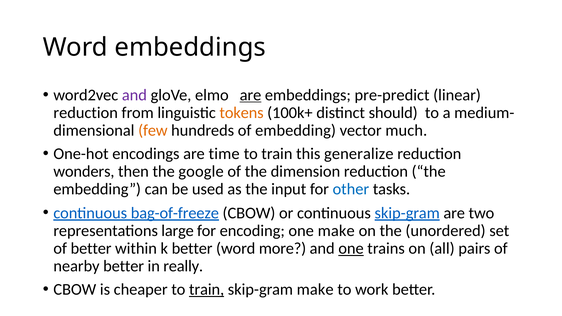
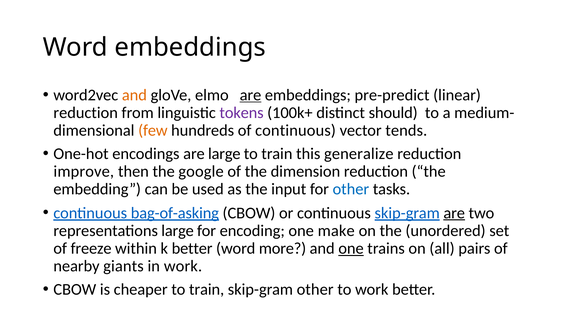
and at (134, 95) colour: purple -> orange
tokens colour: orange -> purple
of embedding: embedding -> continuous
much: much -> tends
are time: time -> large
wonders: wonders -> improve
bag-of-freeze: bag-of-freeze -> bag-of-asking
are at (454, 213) underline: none -> present
of better: better -> freeze
nearby better: better -> giants
in really: really -> work
train at (207, 290) underline: present -> none
skip-gram make: make -> other
